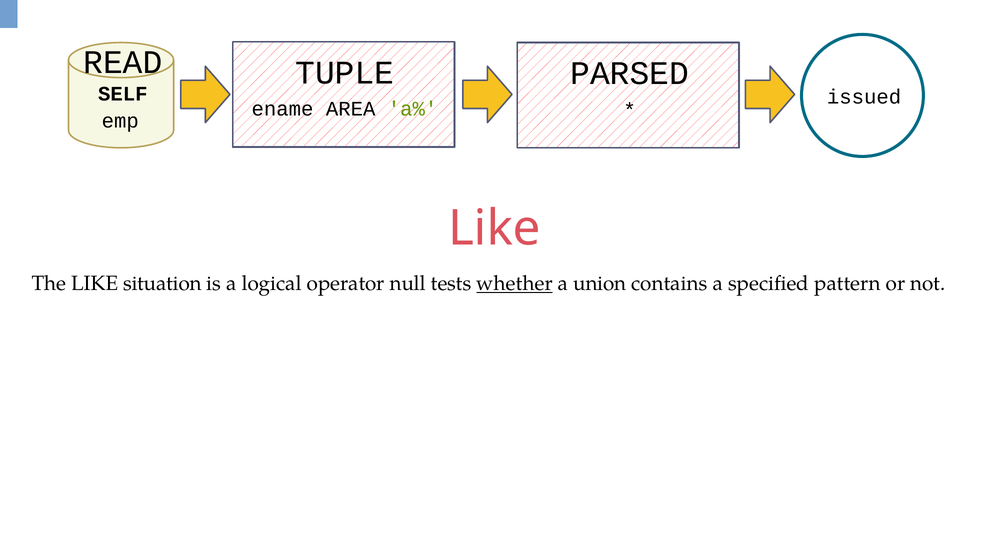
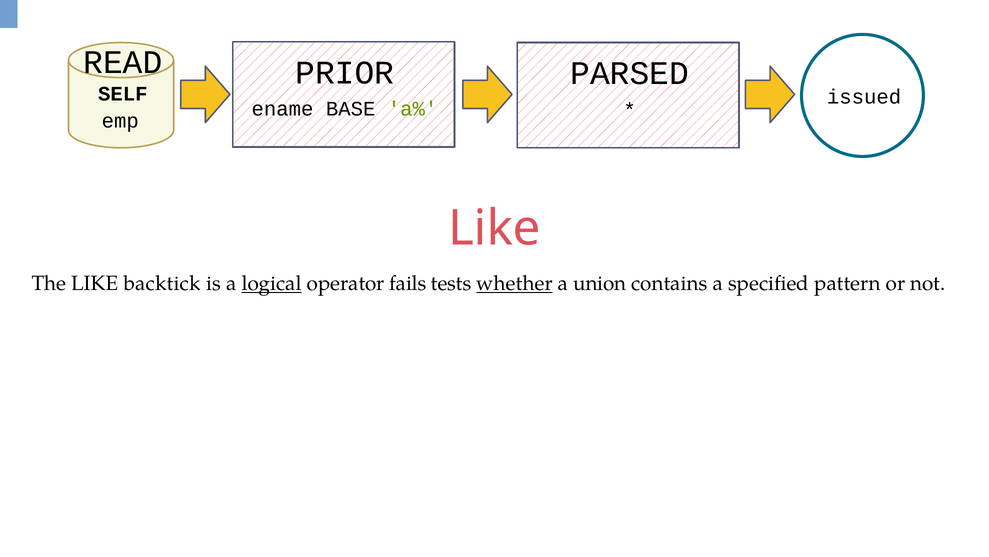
TUPLE: TUPLE -> PRIOR
AREA: AREA -> BASE
situation: situation -> backtick
logical underline: none -> present
null: null -> fails
